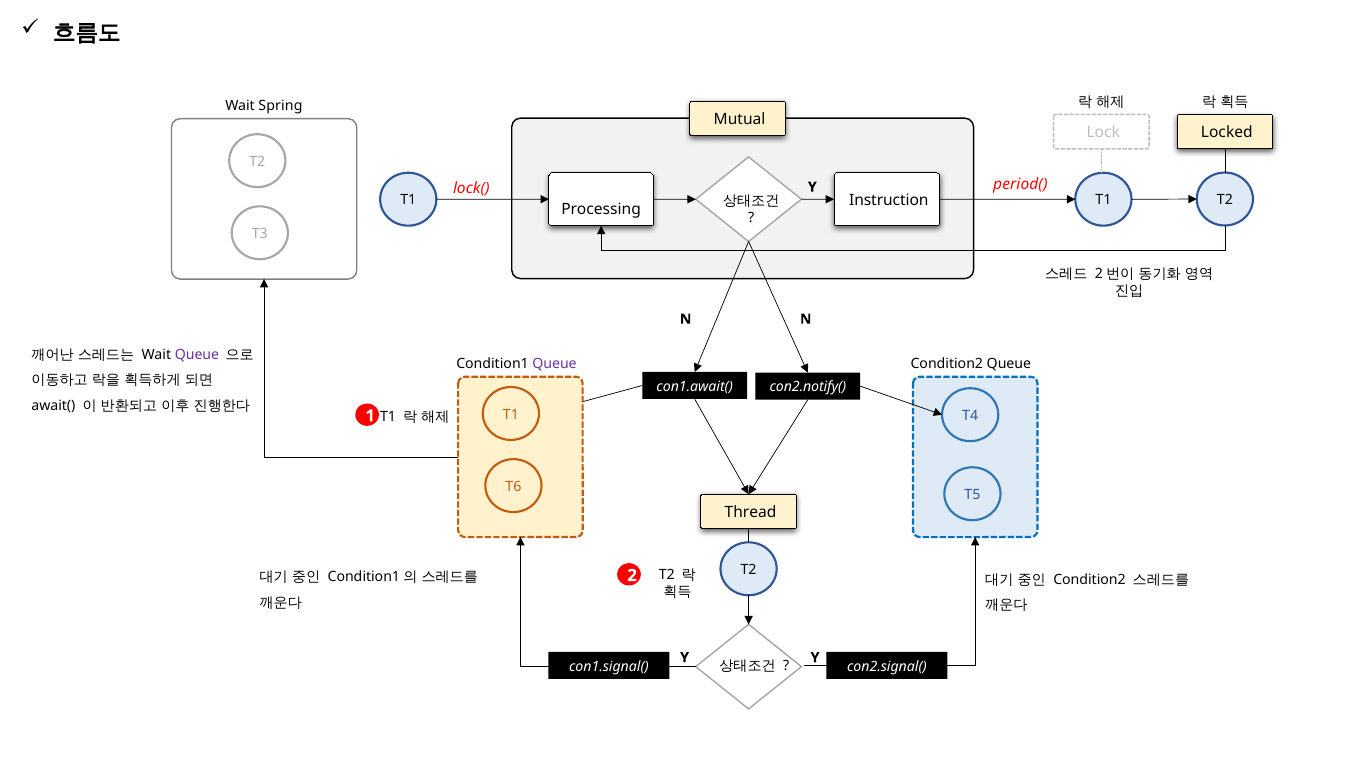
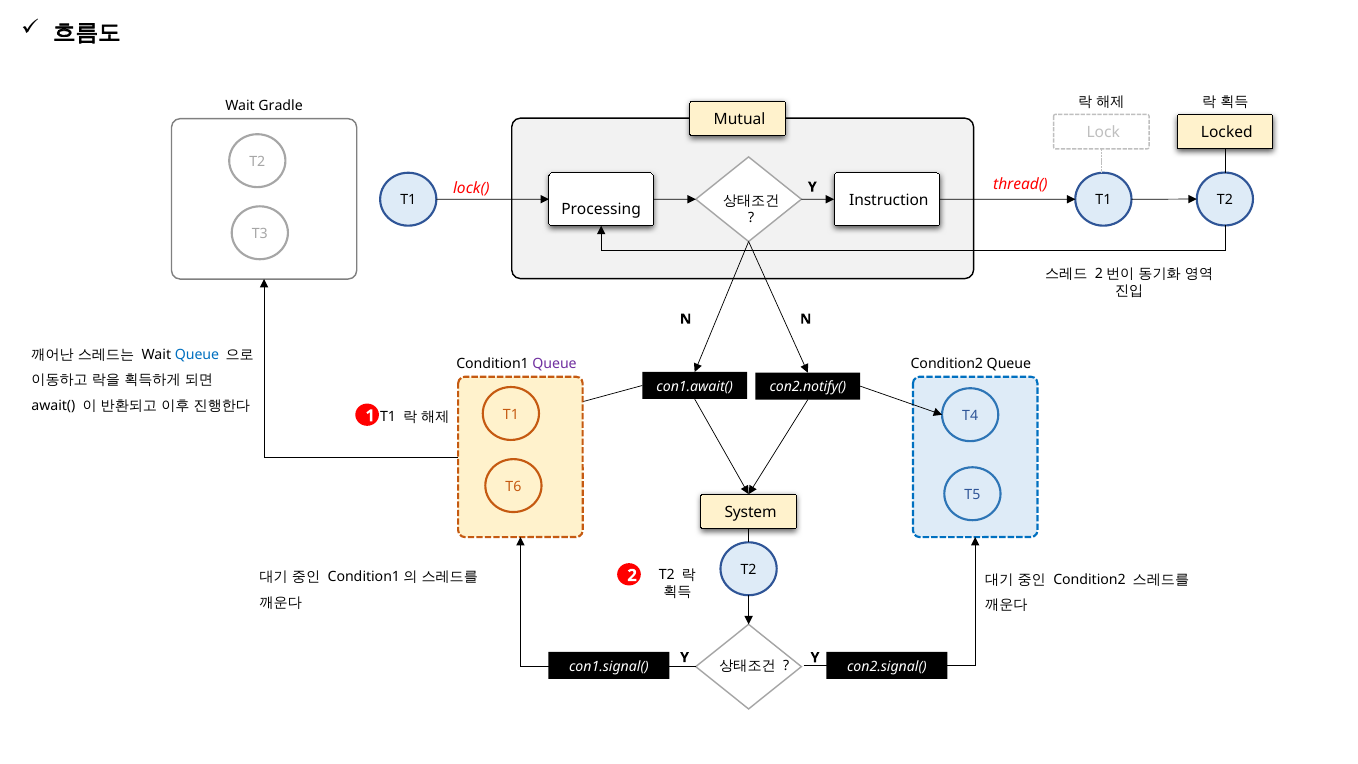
Spring: Spring -> Gradle
period(: period( -> thread(
Queue at (197, 355) colour: purple -> blue
Thread: Thread -> System
